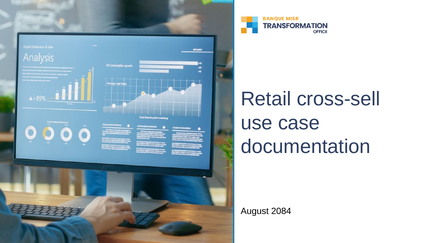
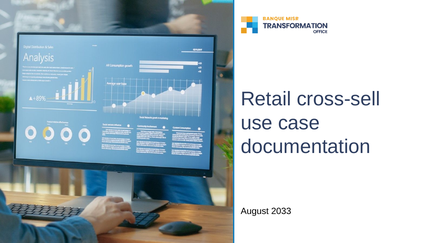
2084: 2084 -> 2033
